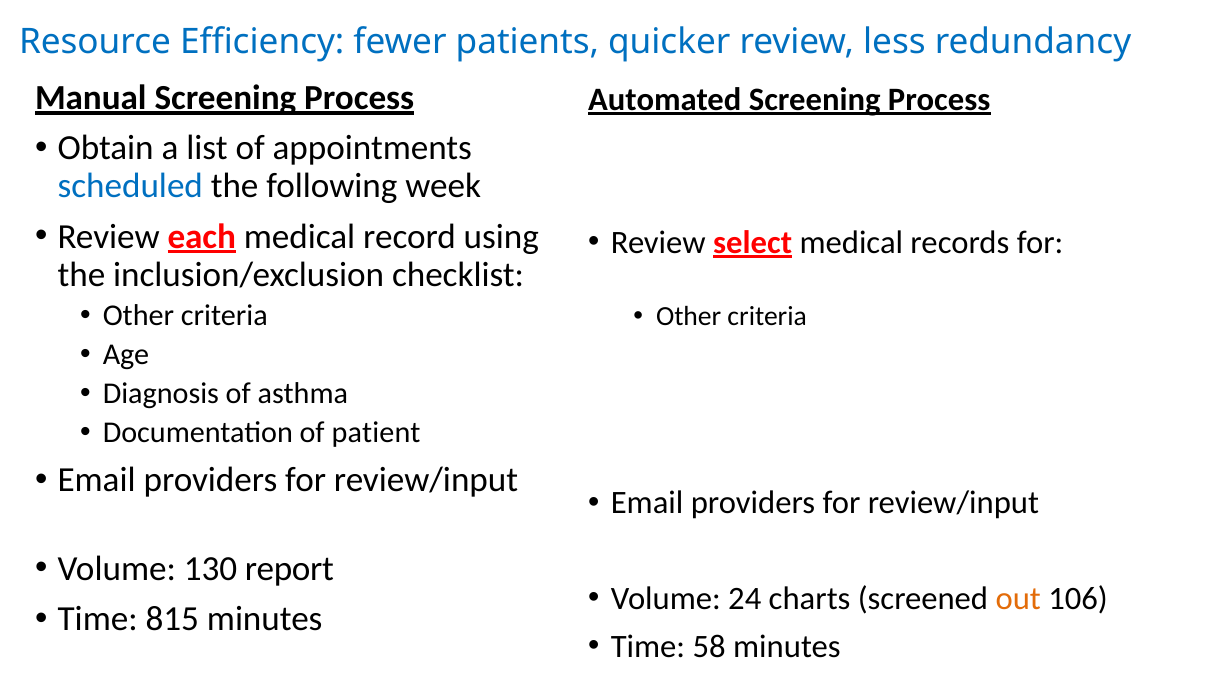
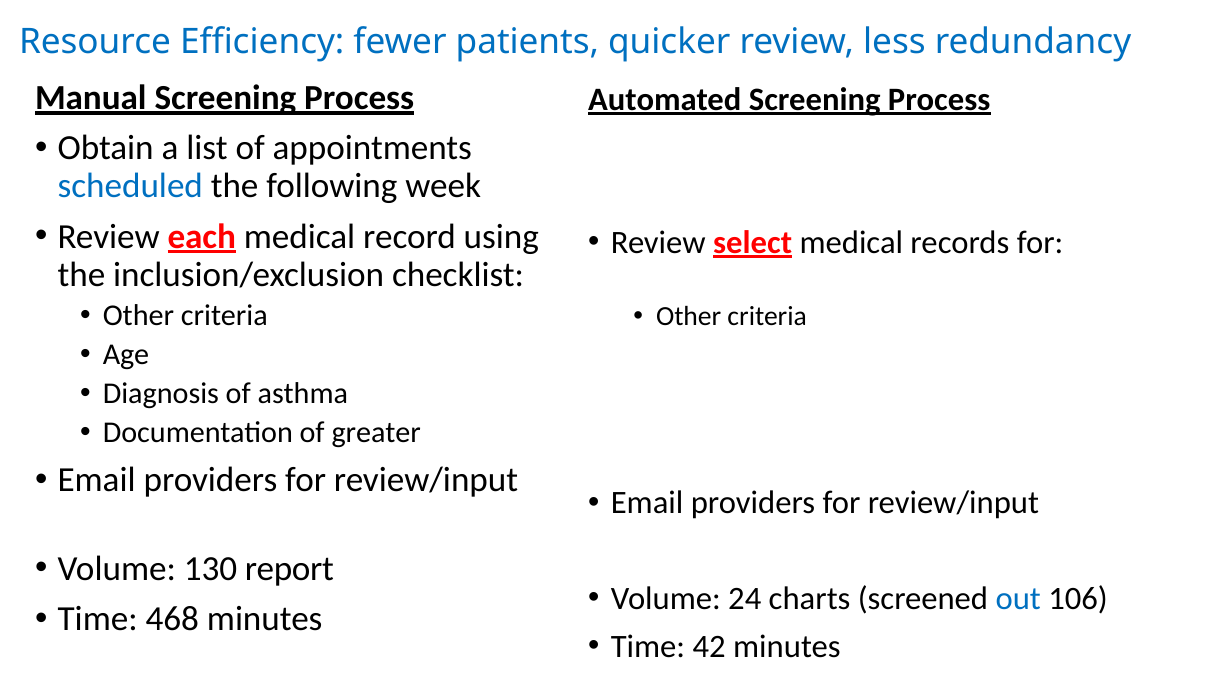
patient: patient -> greater
out colour: orange -> blue
815: 815 -> 468
58: 58 -> 42
